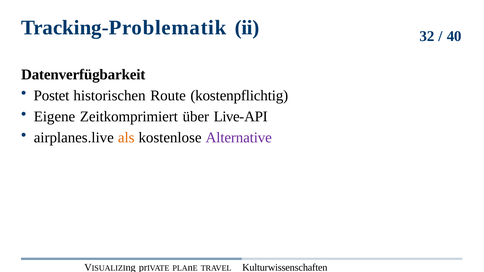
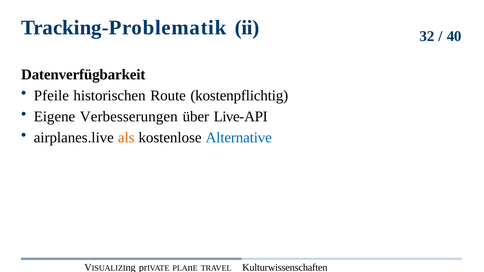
Postet: Postet -> Pfeile
Zeitkomprimiert: Zeitkomprimiert -> Verbesserungen
Alternative colour: purple -> blue
